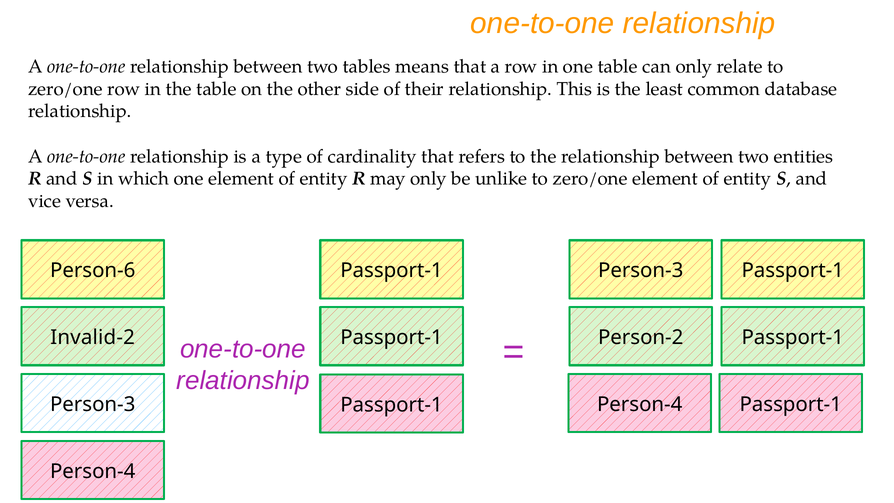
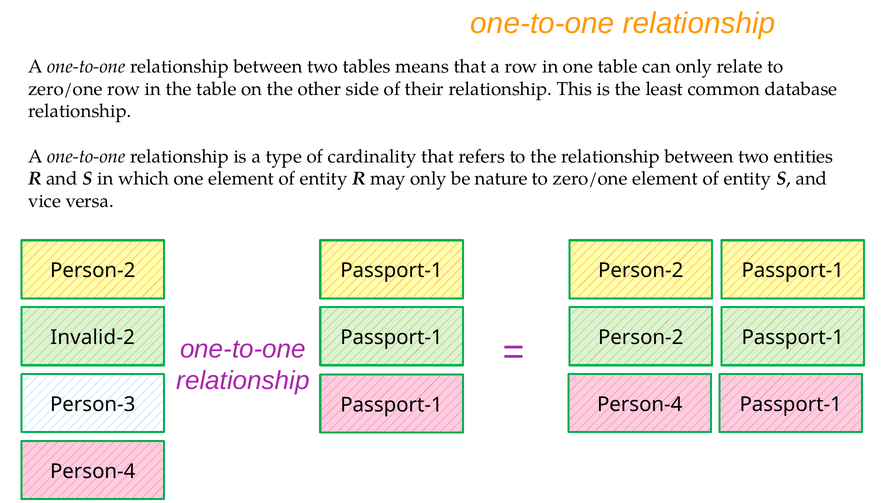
unlike: unlike -> nature
Person-6 at (93, 271): Person-6 -> Person-2
Person-3 at (641, 271): Person-3 -> Person-2
